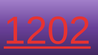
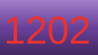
1202 underline: present -> none
